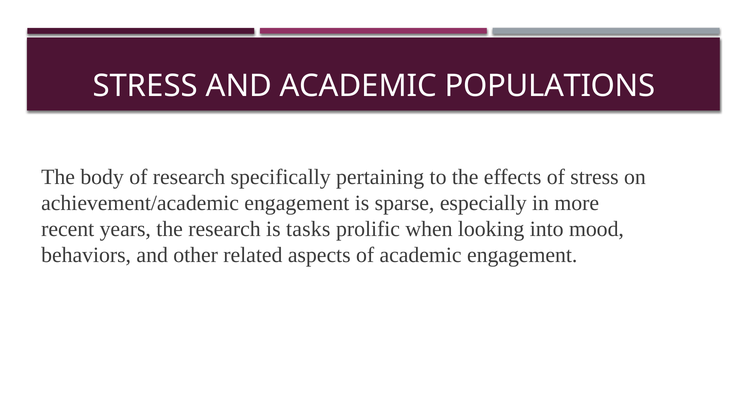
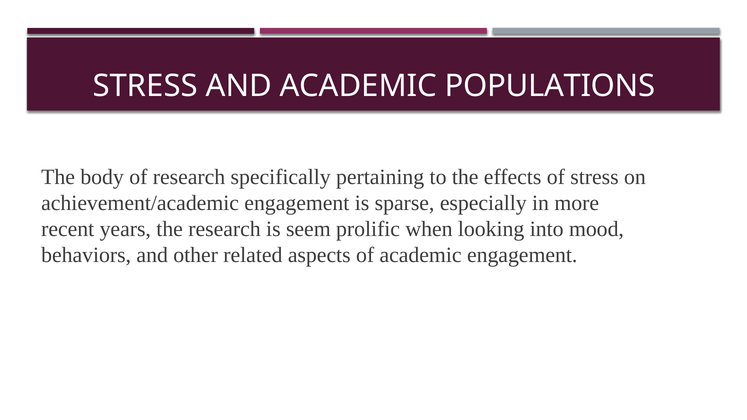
tasks: tasks -> seem
